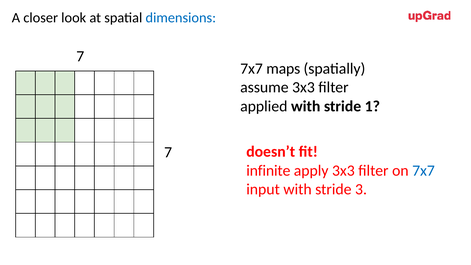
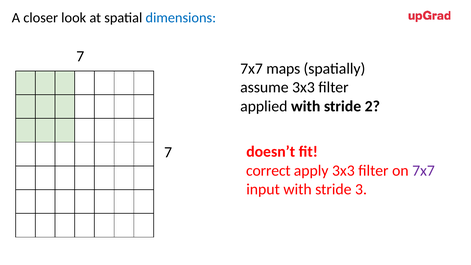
1: 1 -> 2
infinite: infinite -> correct
7x7 at (424, 171) colour: blue -> purple
